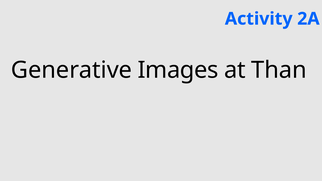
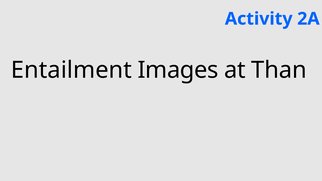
Generative: Generative -> Entailment
